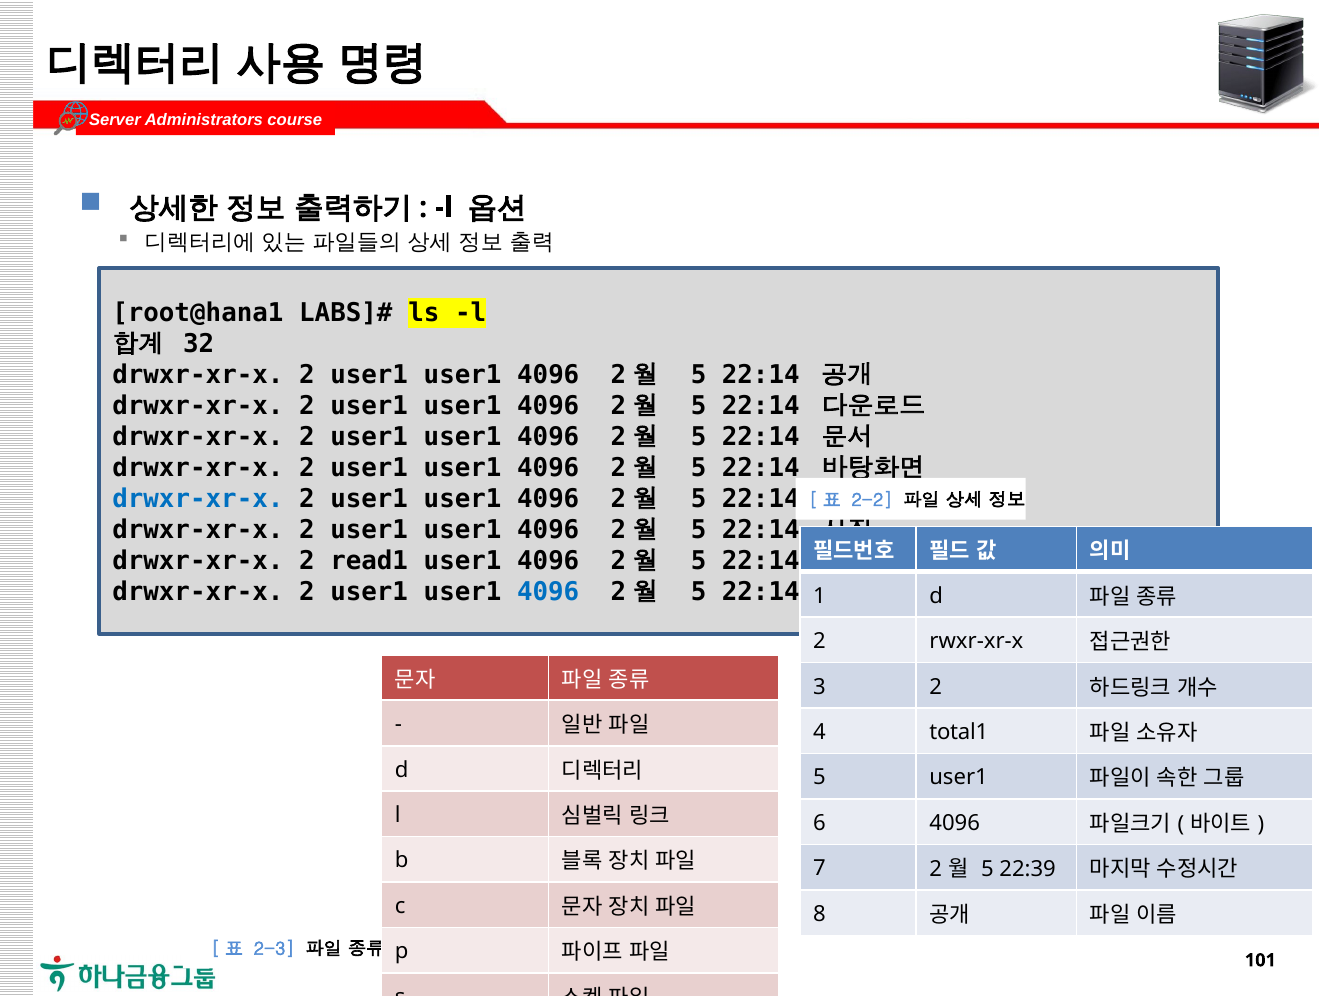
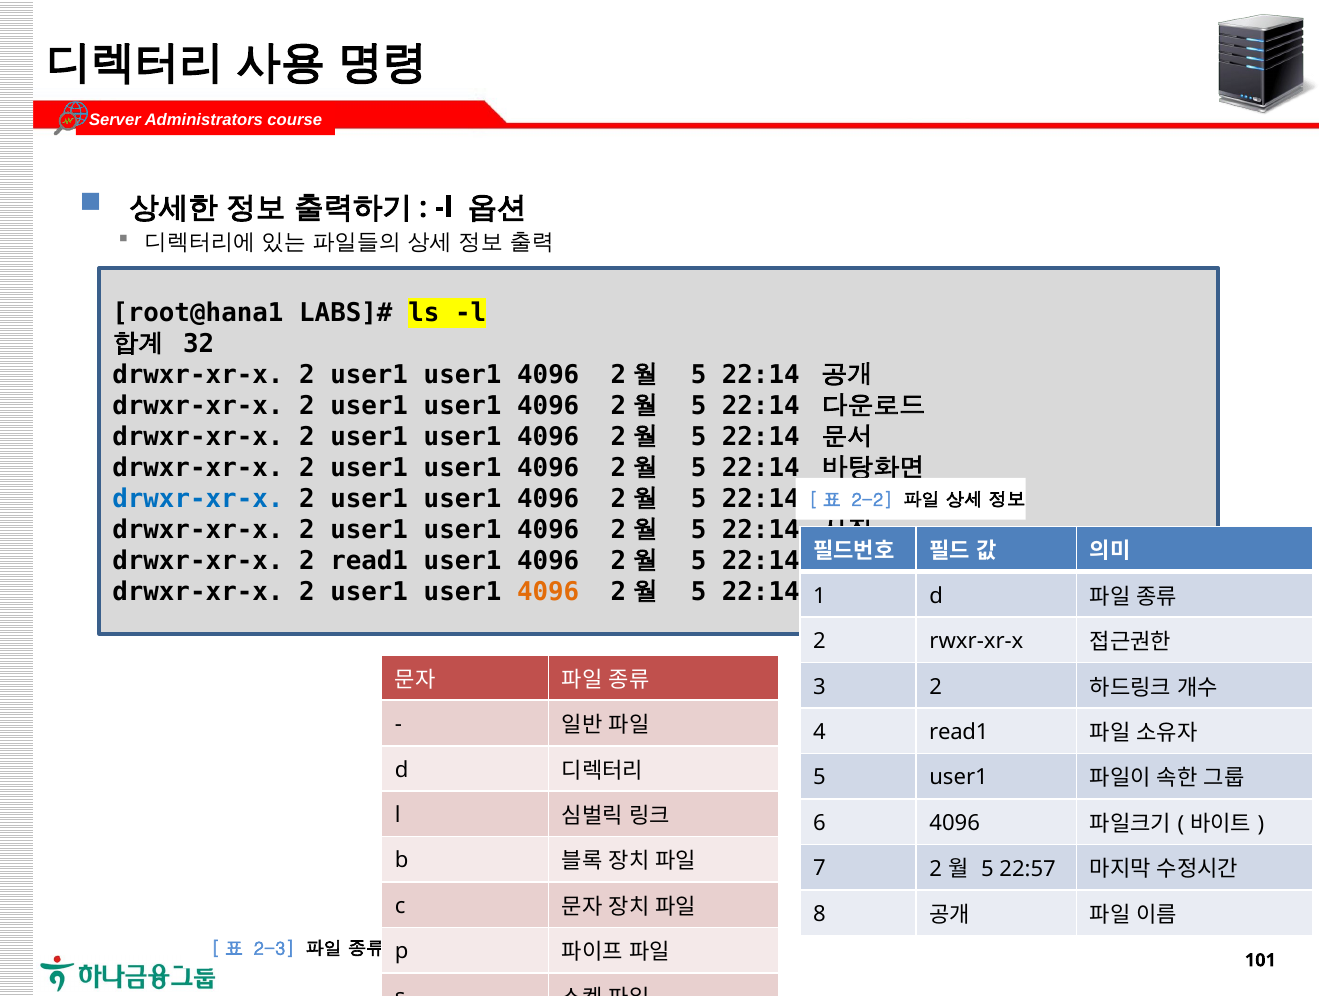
4096 at (548, 592) colour: blue -> orange
4 total1: total1 -> read1
22:39: 22:39 -> 22:57
